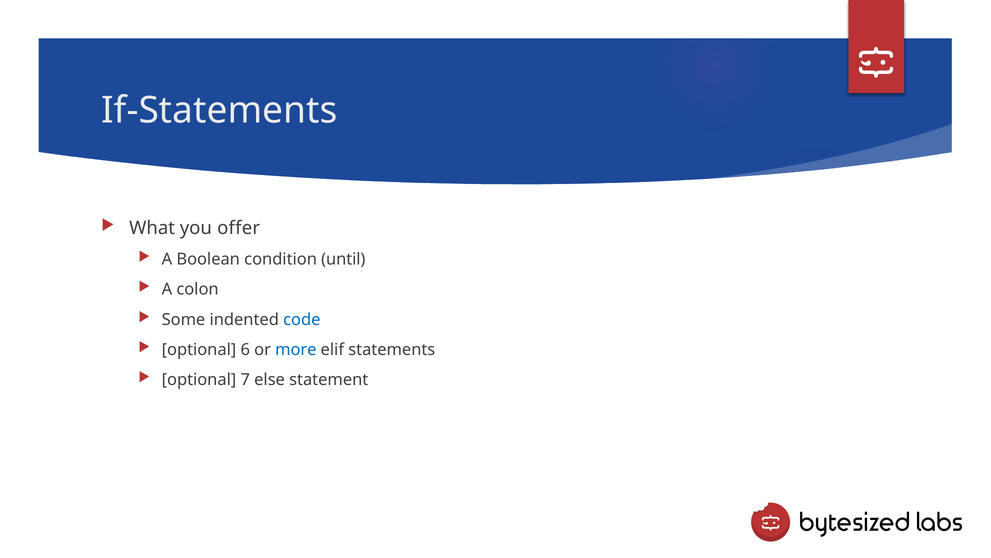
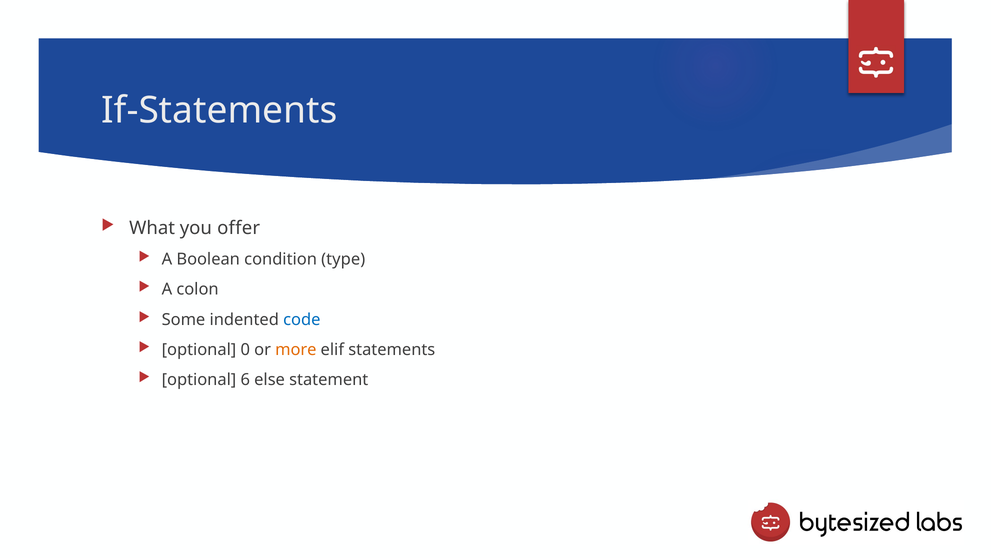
until: until -> type
6: 6 -> 0
more colour: blue -> orange
7: 7 -> 6
